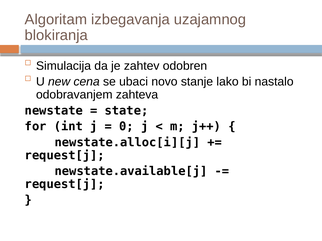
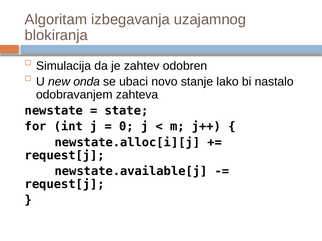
cena: cena -> onda
